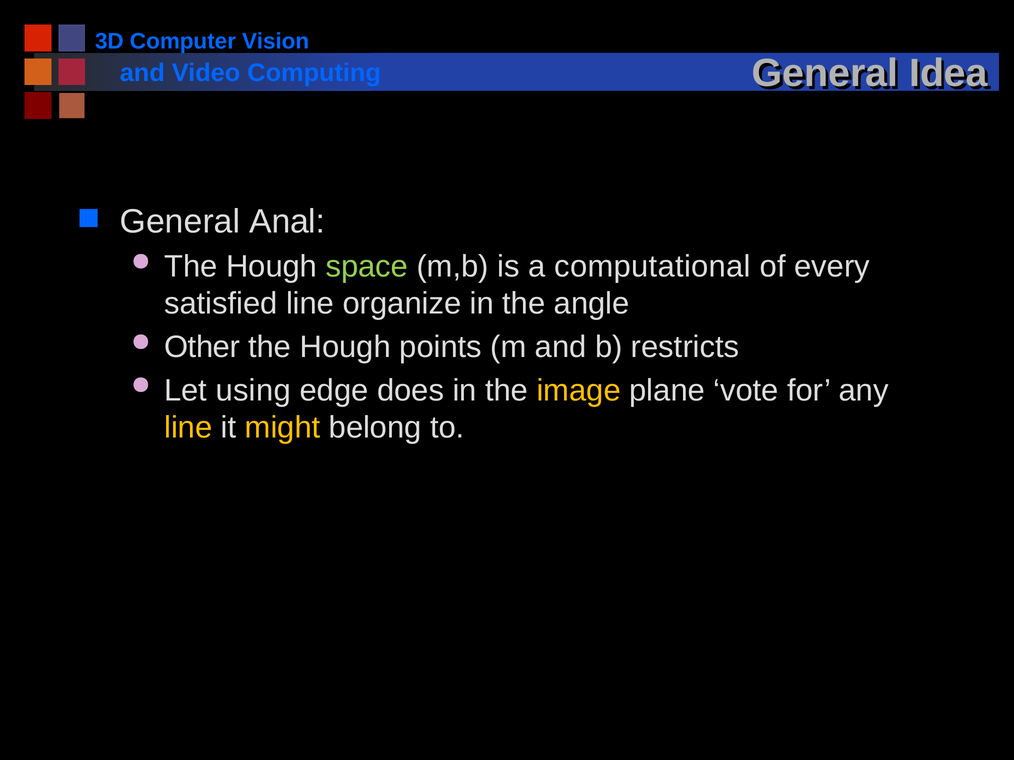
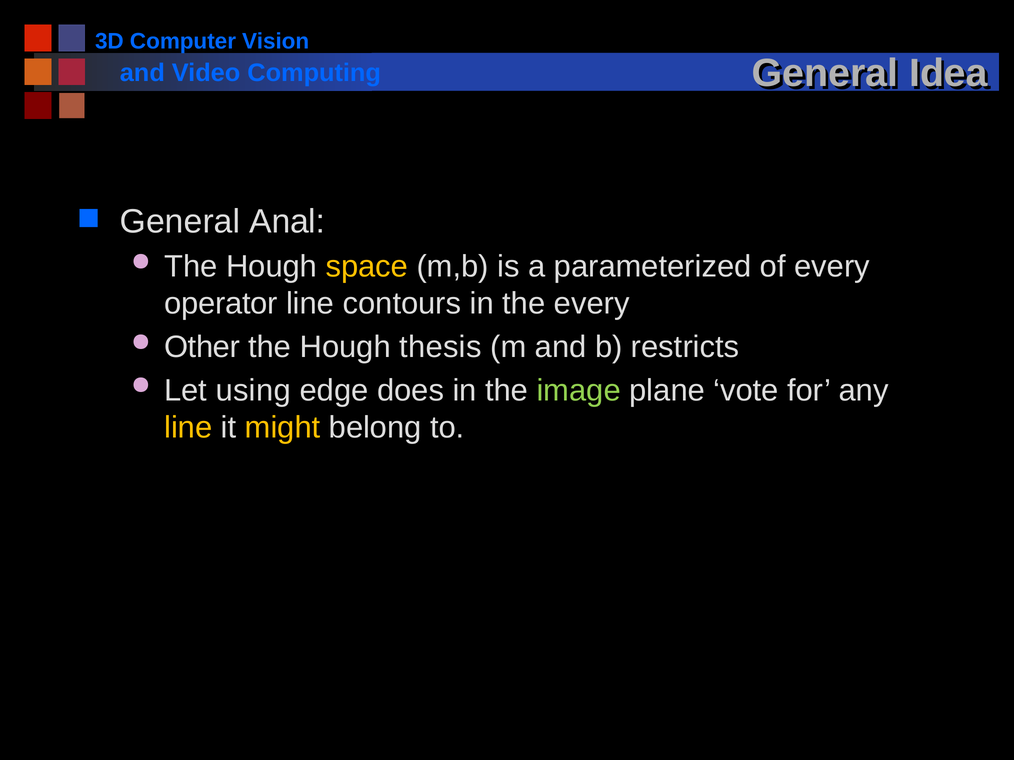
space colour: light green -> yellow
computational: computational -> parameterized
satisfied: satisfied -> operator
organize: organize -> contours
the angle: angle -> every
points: points -> thesis
image colour: yellow -> light green
